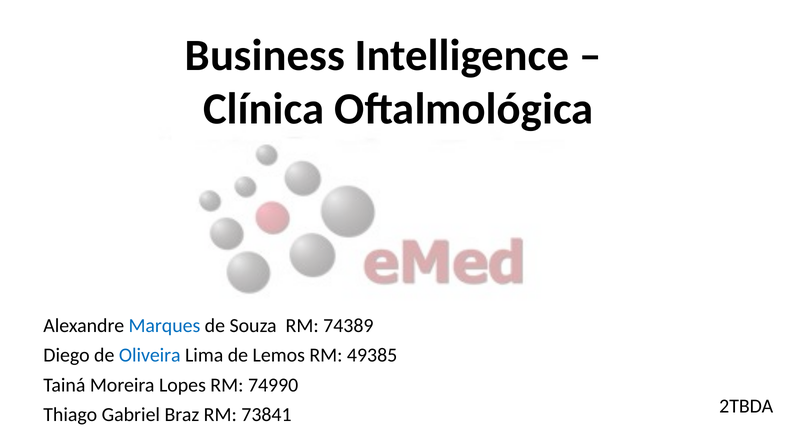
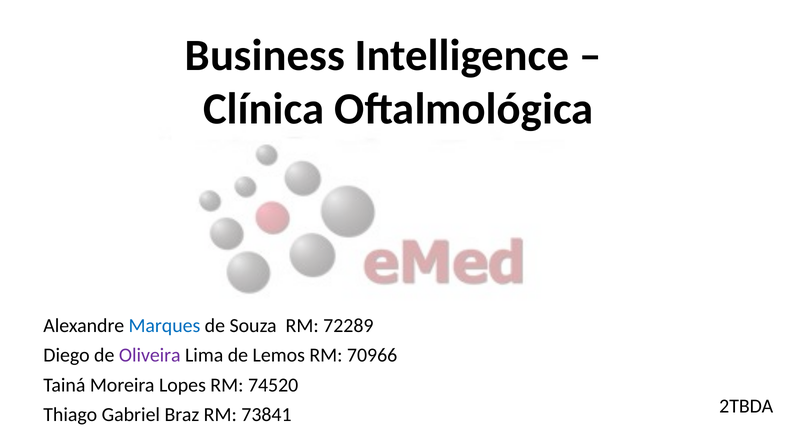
74389: 74389 -> 72289
Oliveira colour: blue -> purple
49385: 49385 -> 70966
74990: 74990 -> 74520
